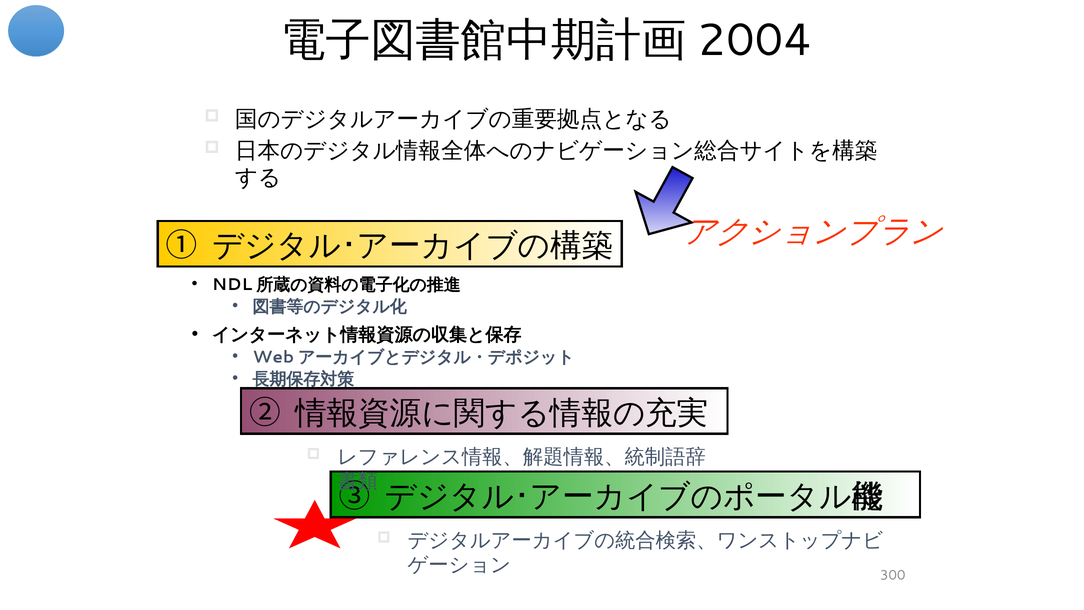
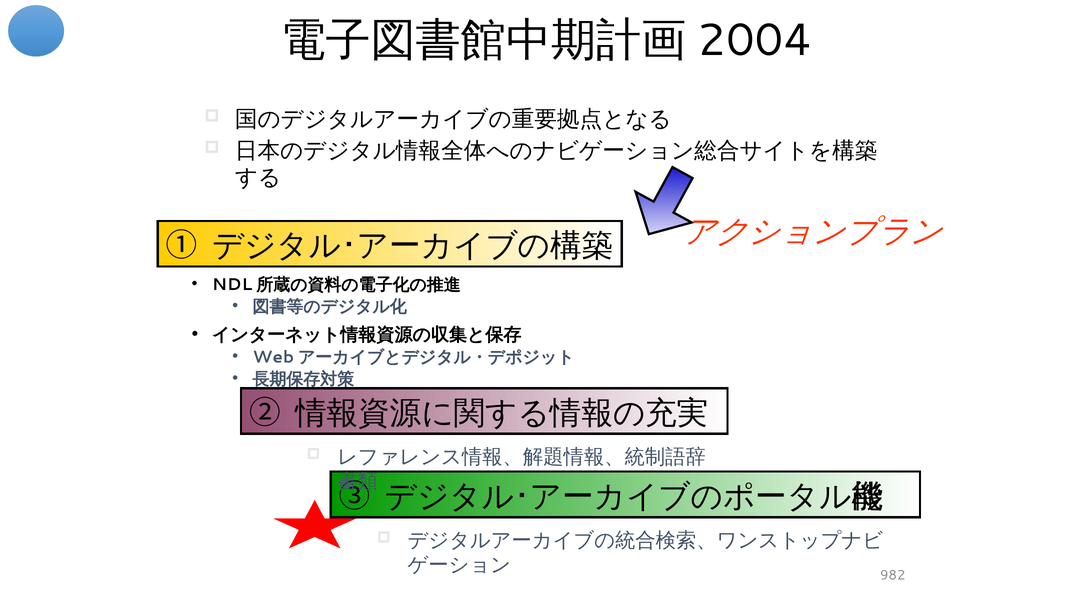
300: 300 -> 982
